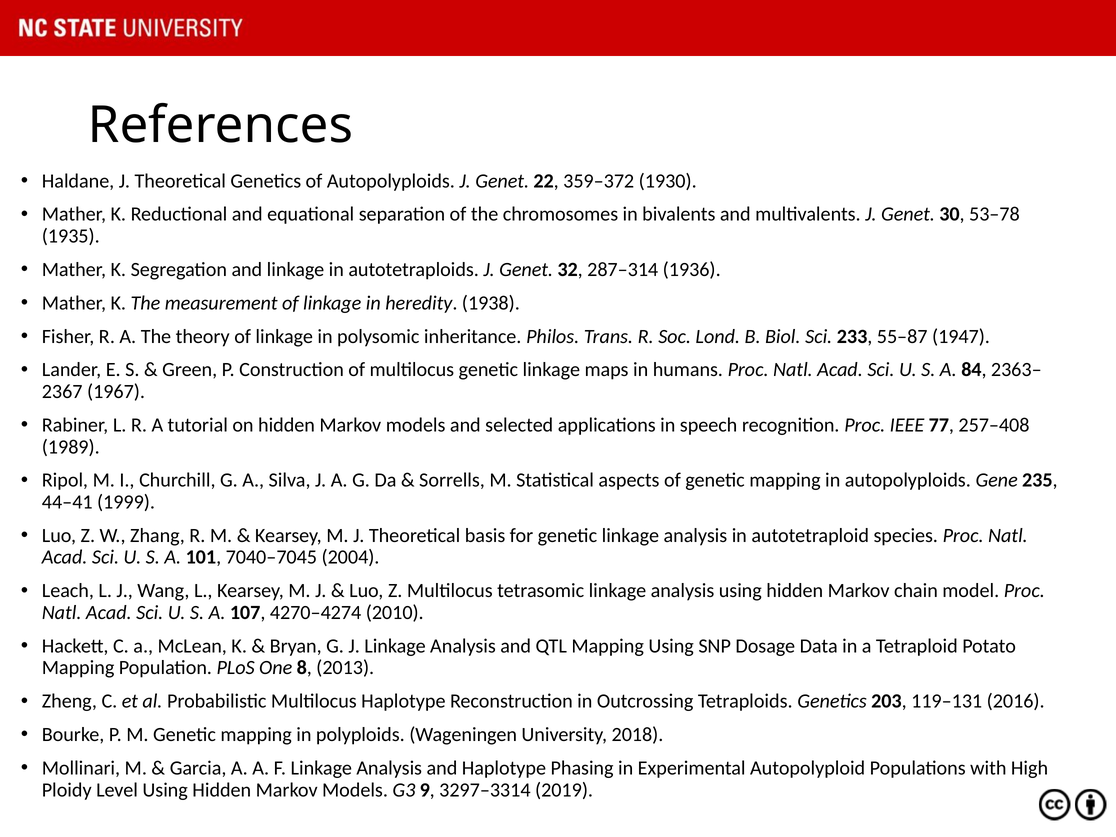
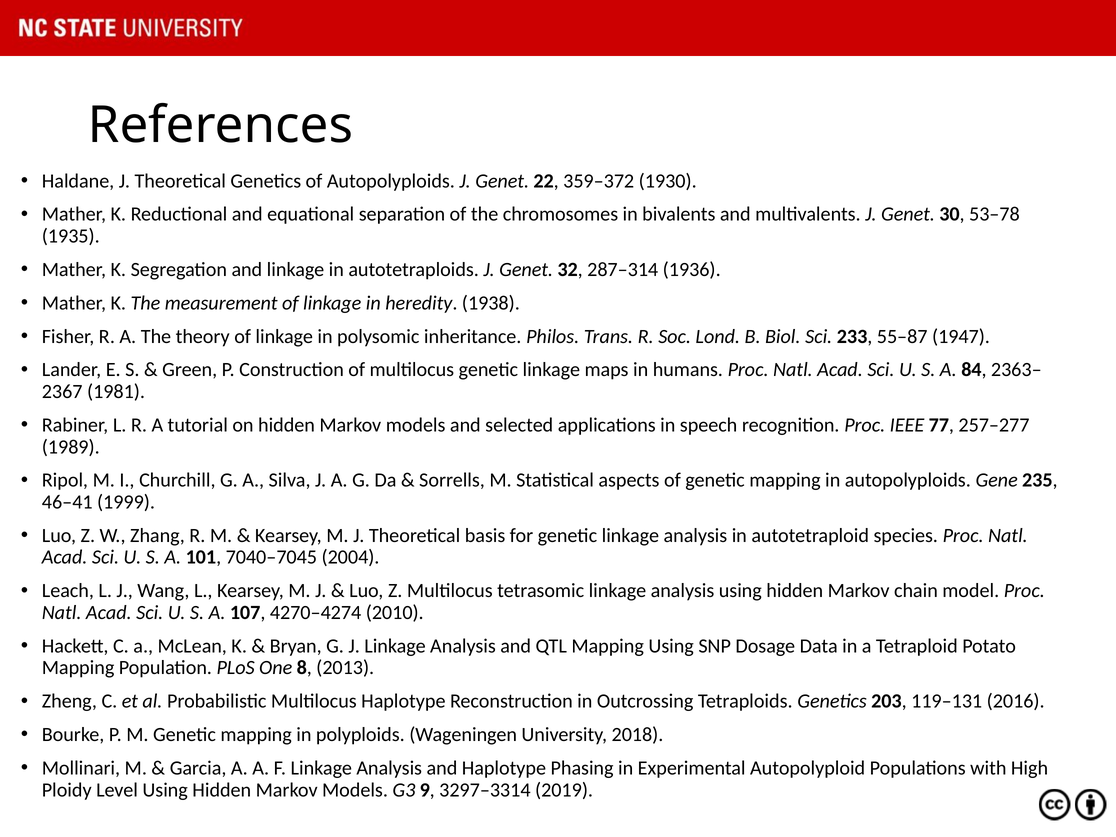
1967: 1967 -> 1981
257–408: 257–408 -> 257–277
44–41: 44–41 -> 46–41
